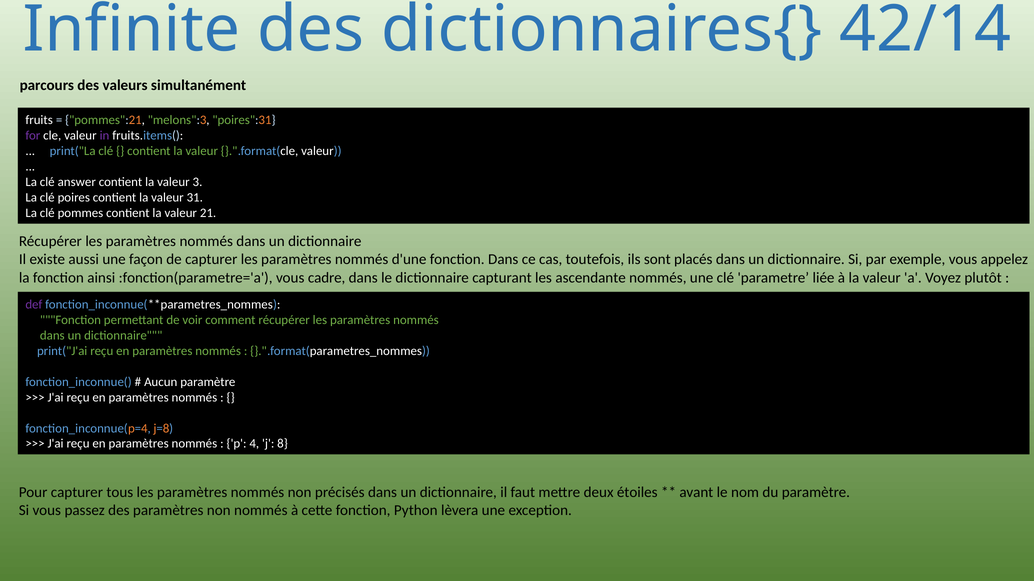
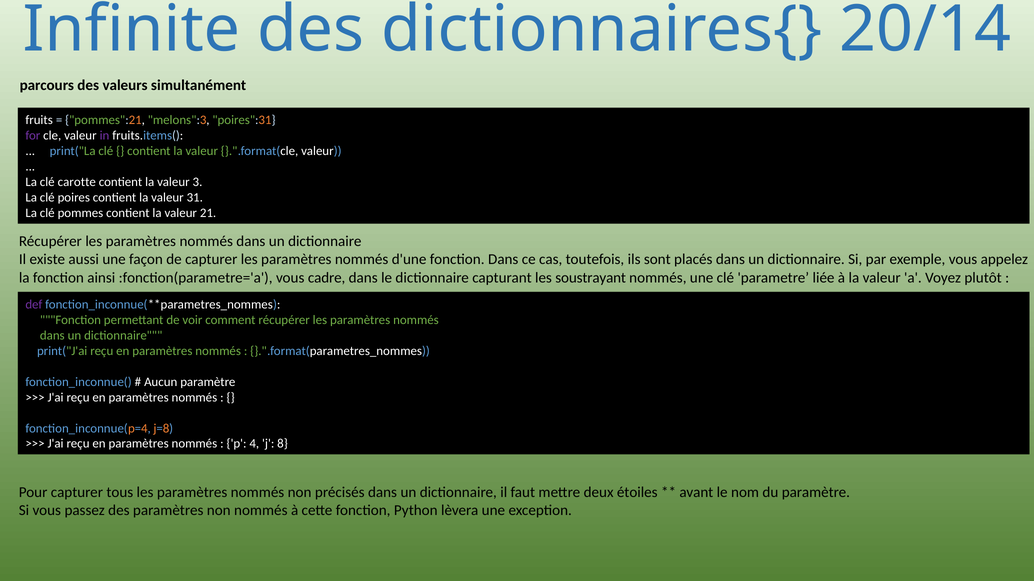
42/14: 42/14 -> 20/14
answer: answer -> carotte
ascendante: ascendante -> soustrayant
